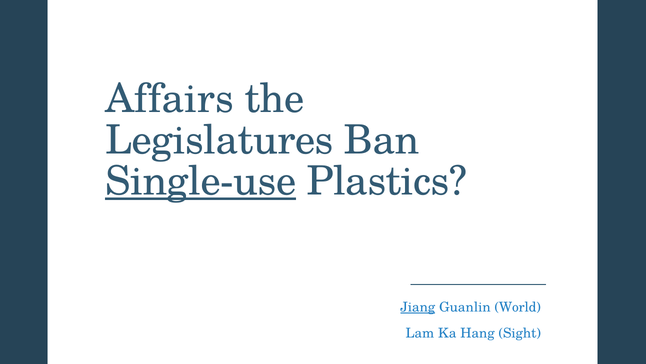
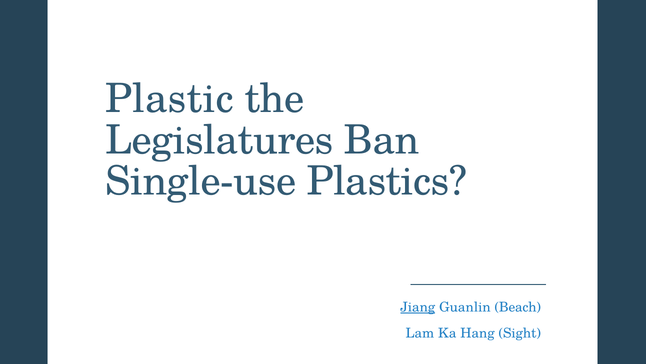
Affairs: Affairs -> Plastic
Single-use underline: present -> none
World: World -> Beach
